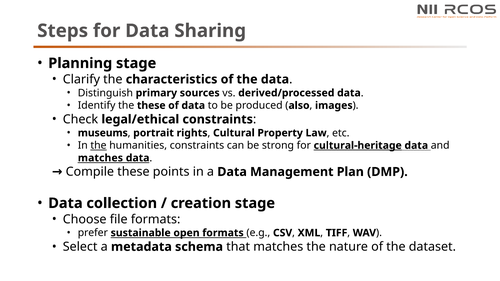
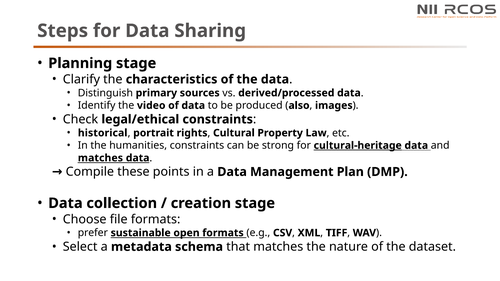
the these: these -> video
museums: museums -> historical
the at (98, 146) underline: present -> none
